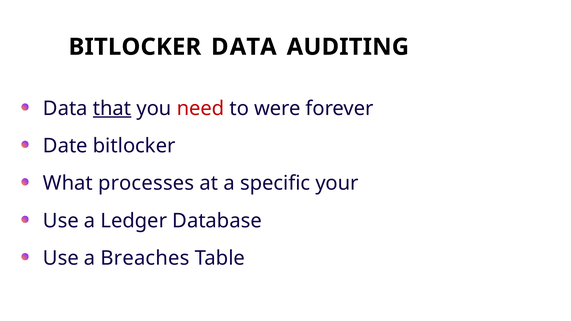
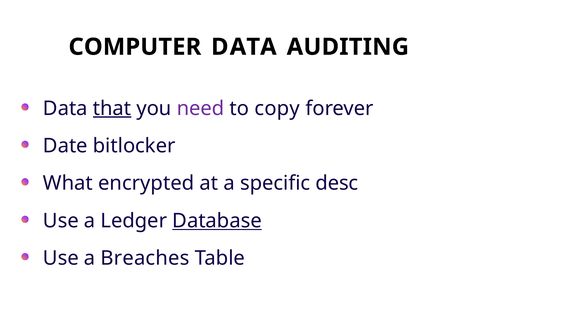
BITLOCKER at (135, 47): BITLOCKER -> COMPUTER
need colour: red -> purple
were: were -> copy
processes: processes -> encrypted
your: your -> desc
Database underline: none -> present
